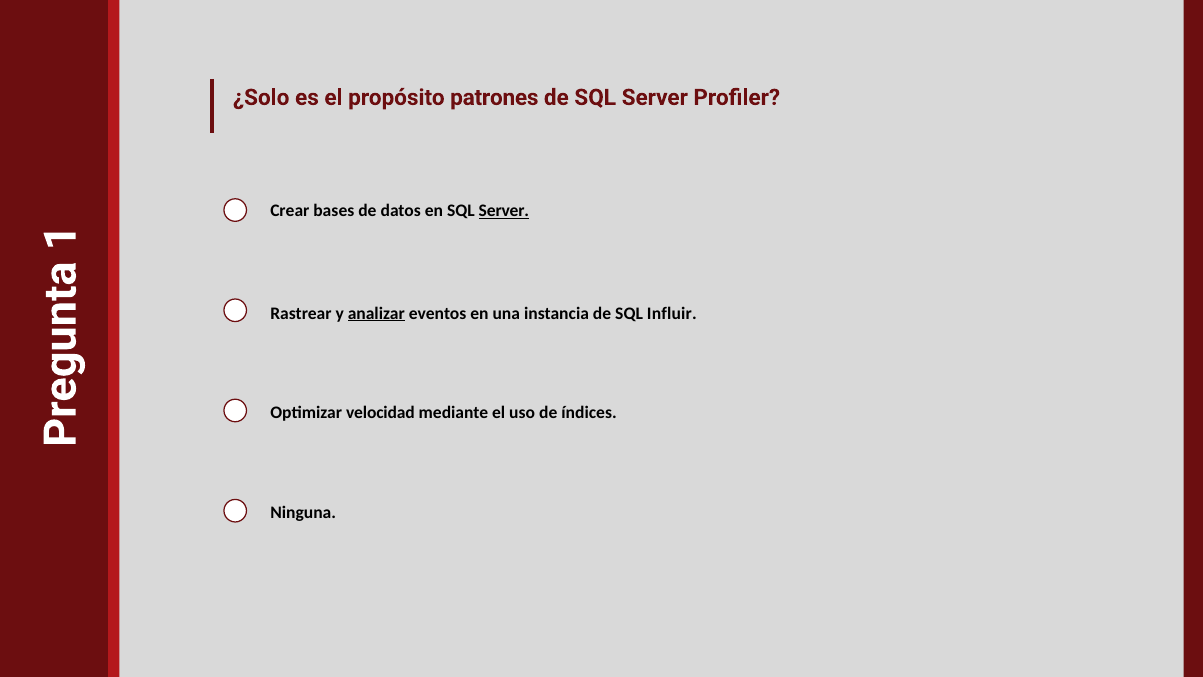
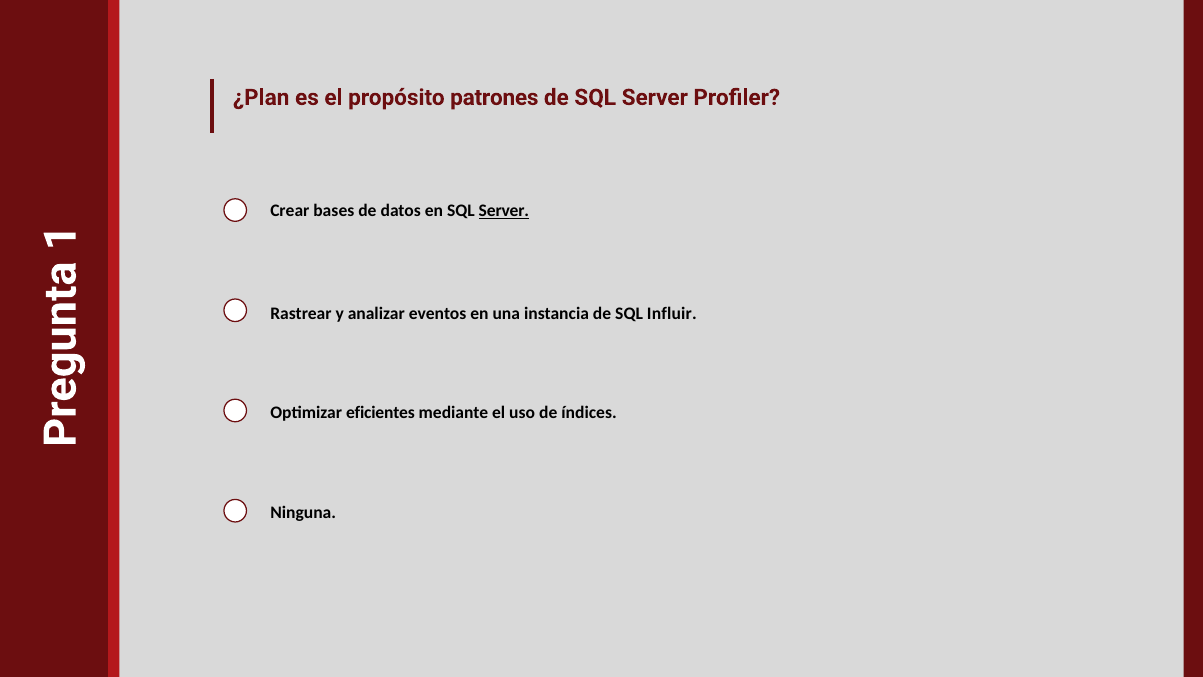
¿Solo: ¿Solo -> ¿Plan
analizar underline: present -> none
velocidad: velocidad -> eficientes
